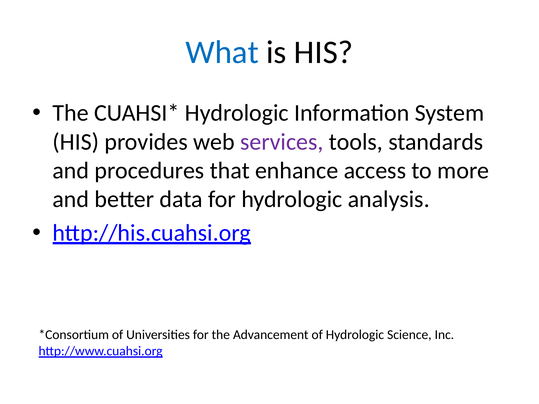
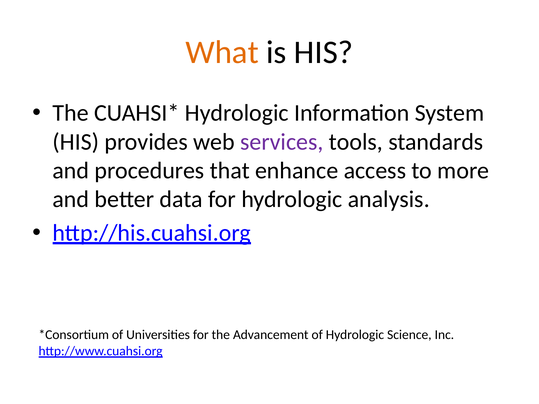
What colour: blue -> orange
